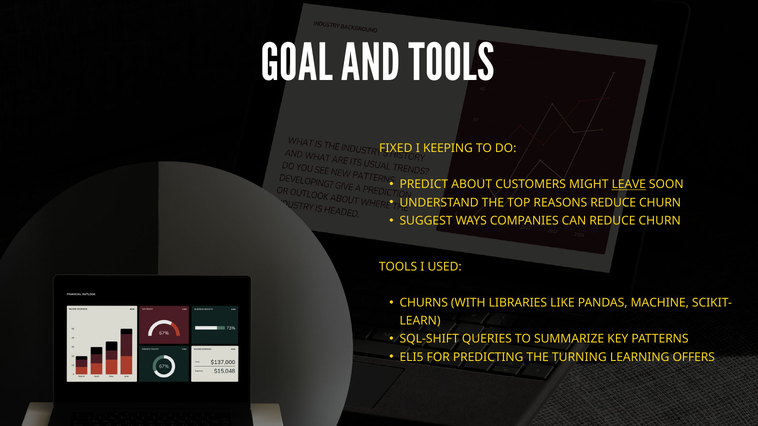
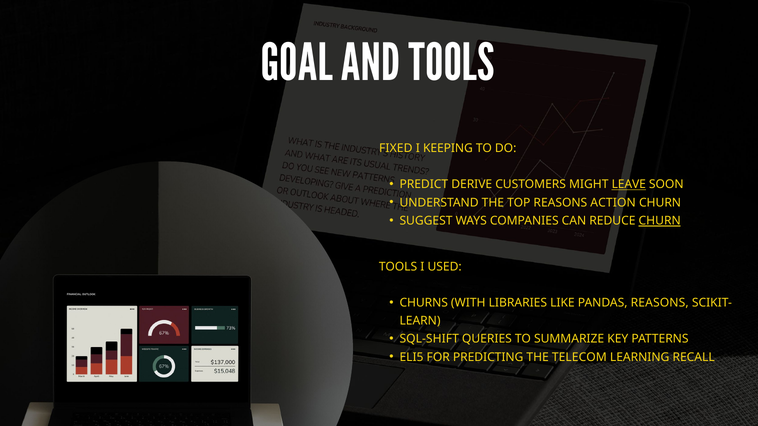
ABOUT: ABOUT -> DERIVE
REASONS REDUCE: REDUCE -> ACTION
CHURN at (660, 221) underline: none -> present
PANDAS MACHINE: MACHINE -> REASONS
TURNING: TURNING -> TELECOM
OFFERS: OFFERS -> RECALL
